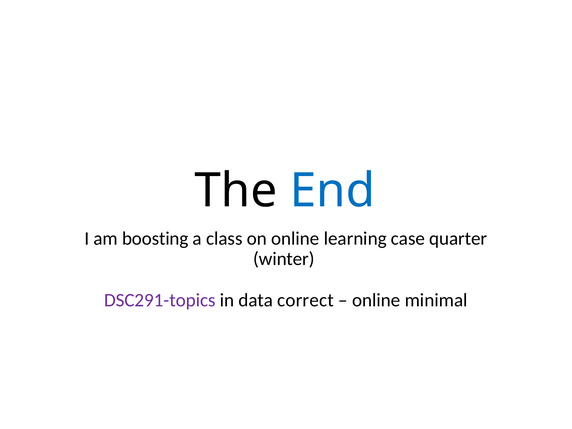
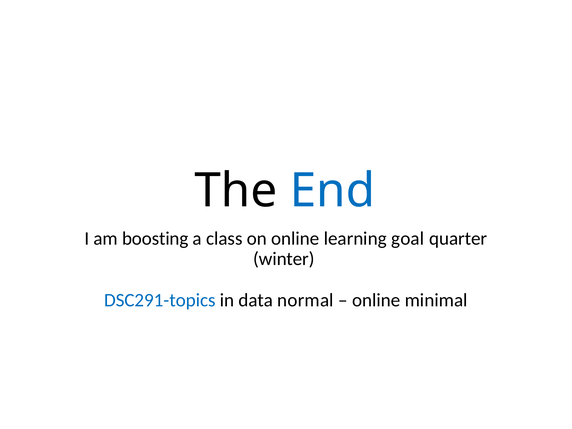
case: case -> goal
DSC291-topics colour: purple -> blue
correct: correct -> normal
